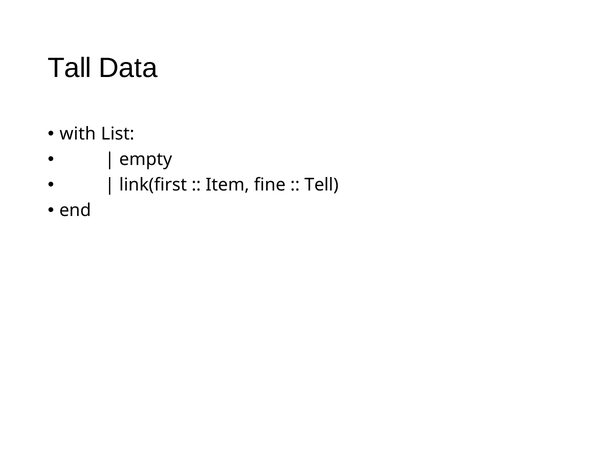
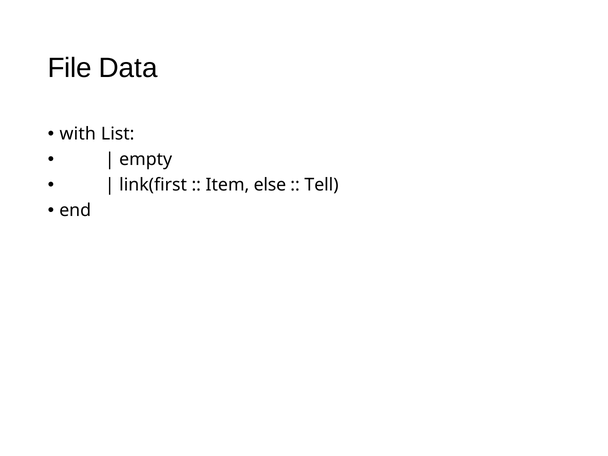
Tall: Tall -> File
fine: fine -> else
